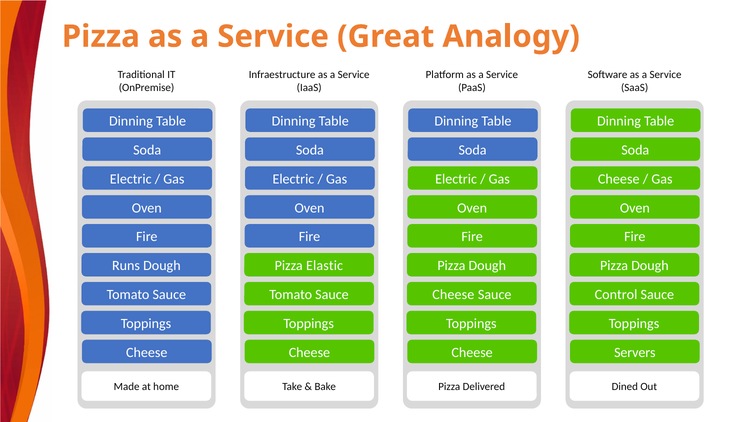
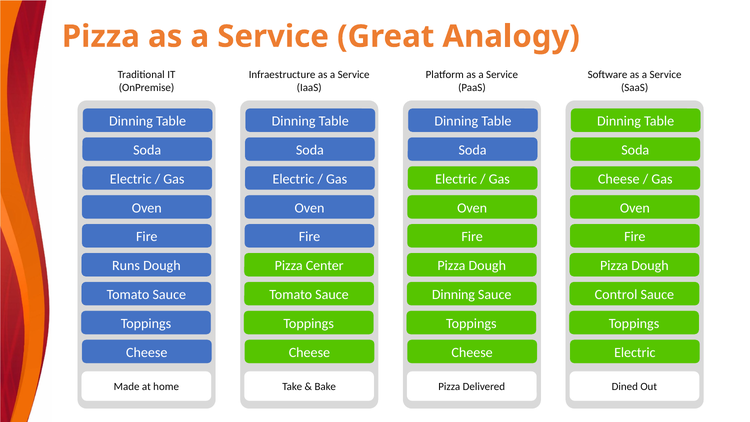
Elastic: Elastic -> Center
Cheese at (453, 295): Cheese -> Dinning
Servers at (635, 352): Servers -> Electric
